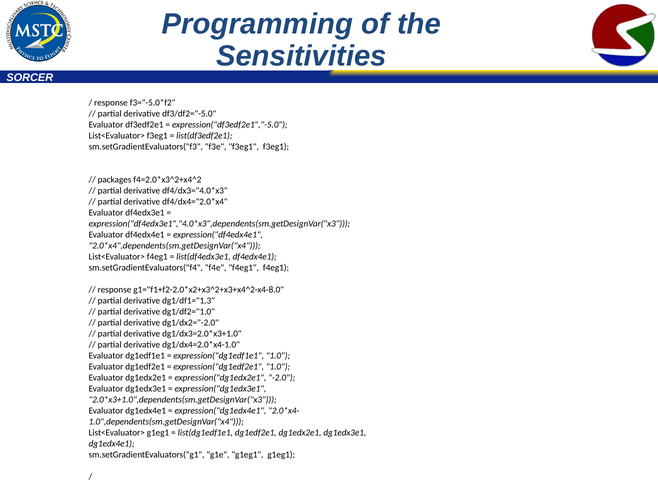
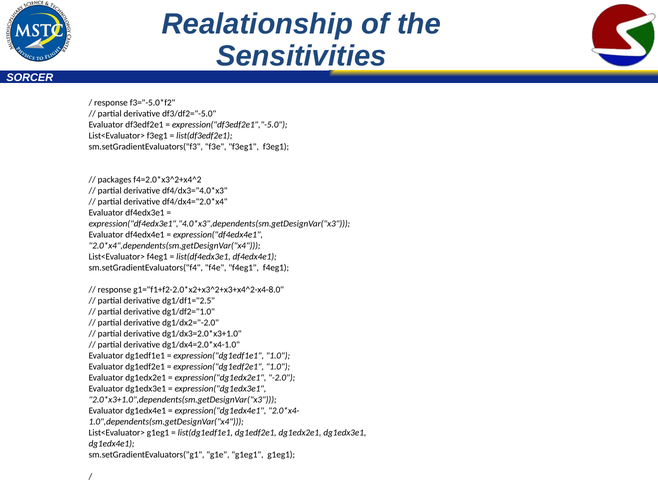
Programming: Programming -> Realationship
dg1/df1="1.3: dg1/df1="1.3 -> dg1/df1="2.5
